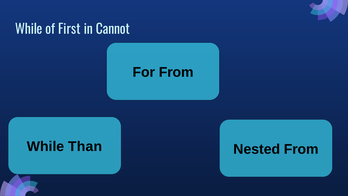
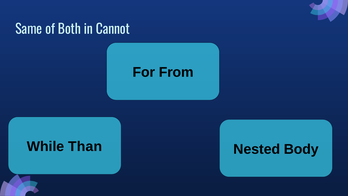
While at (29, 29): While -> Same
First: First -> Both
Nested From: From -> Body
